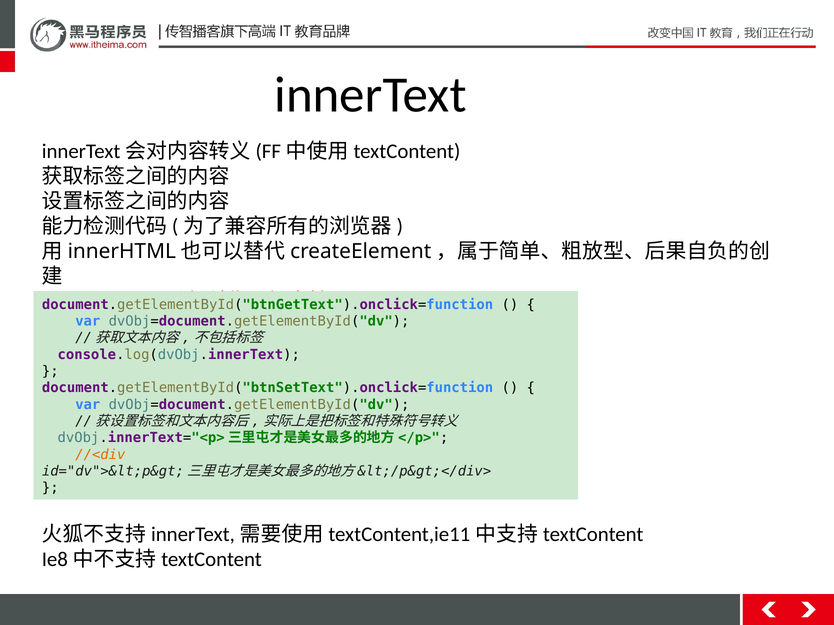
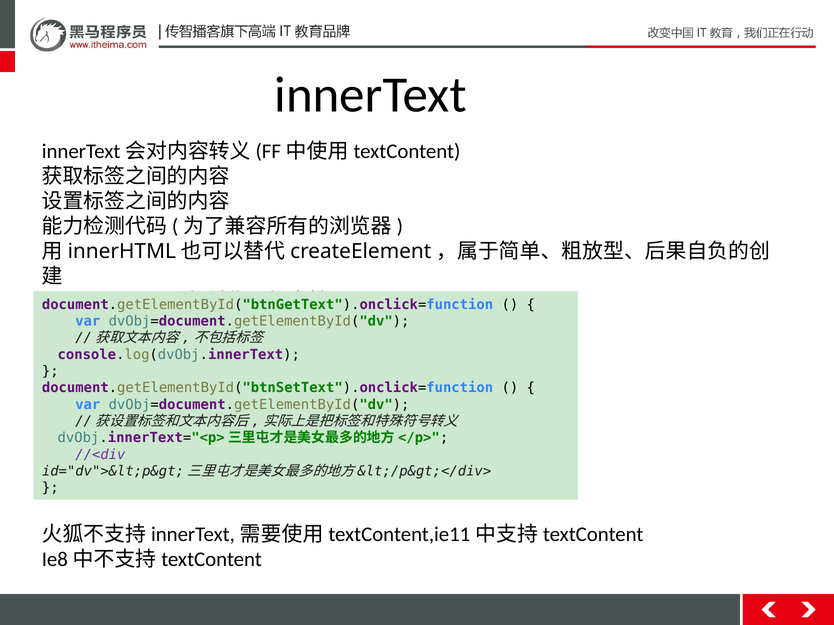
//<div colour: orange -> purple
